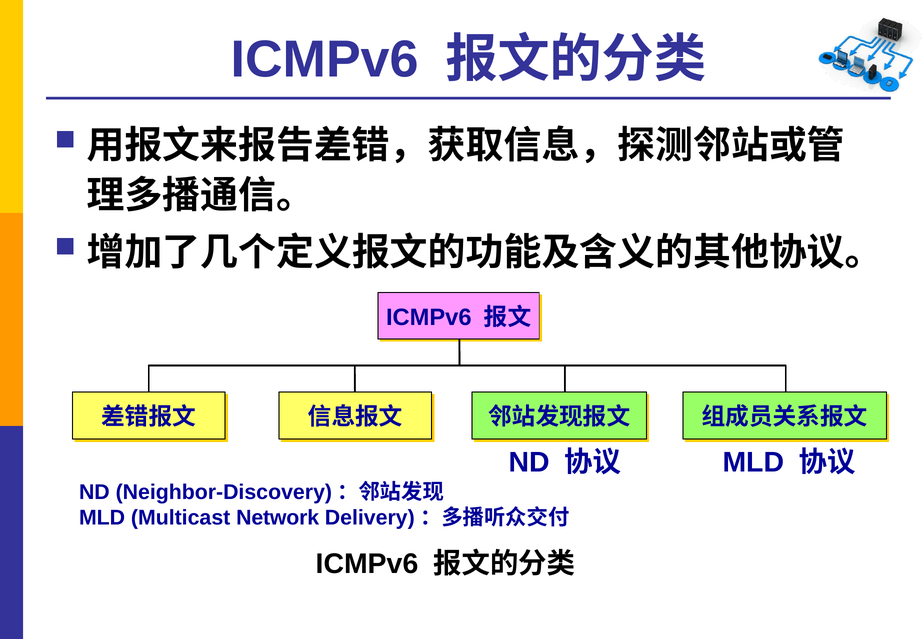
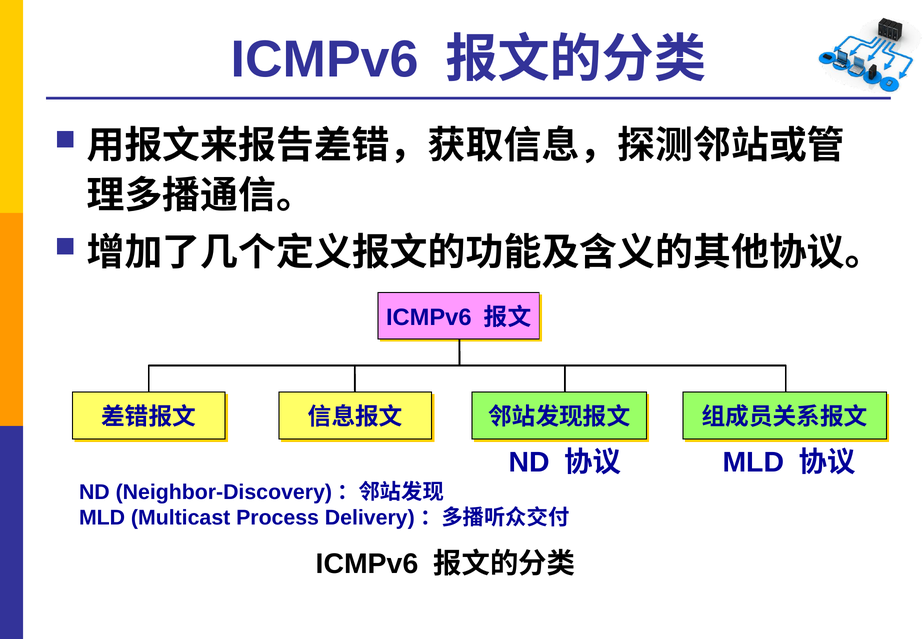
Network: Network -> Process
